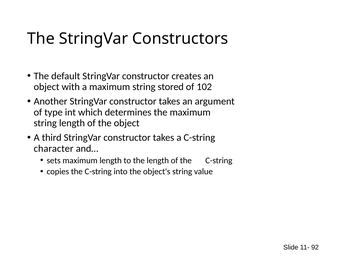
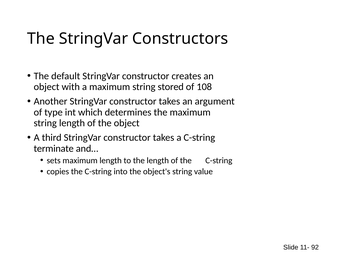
102: 102 -> 108
character: character -> terminate
